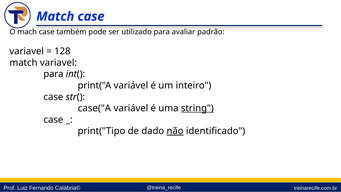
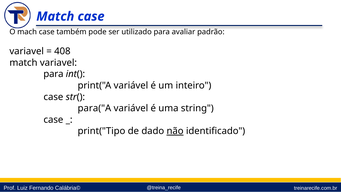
128: 128 -> 408
case("A: case("A -> para("A
string underline: present -> none
